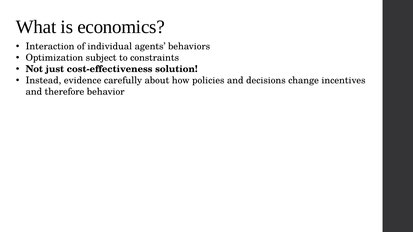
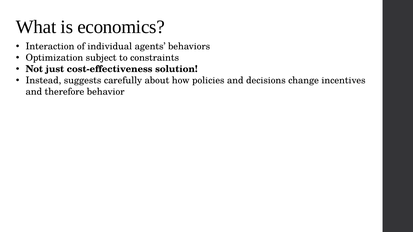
evidence: evidence -> suggests
